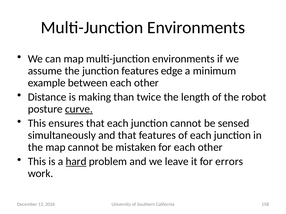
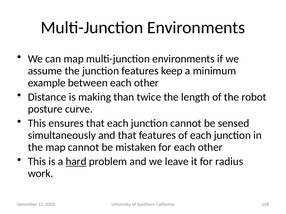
edge: edge -> keep
curve underline: present -> none
errors: errors -> radius
